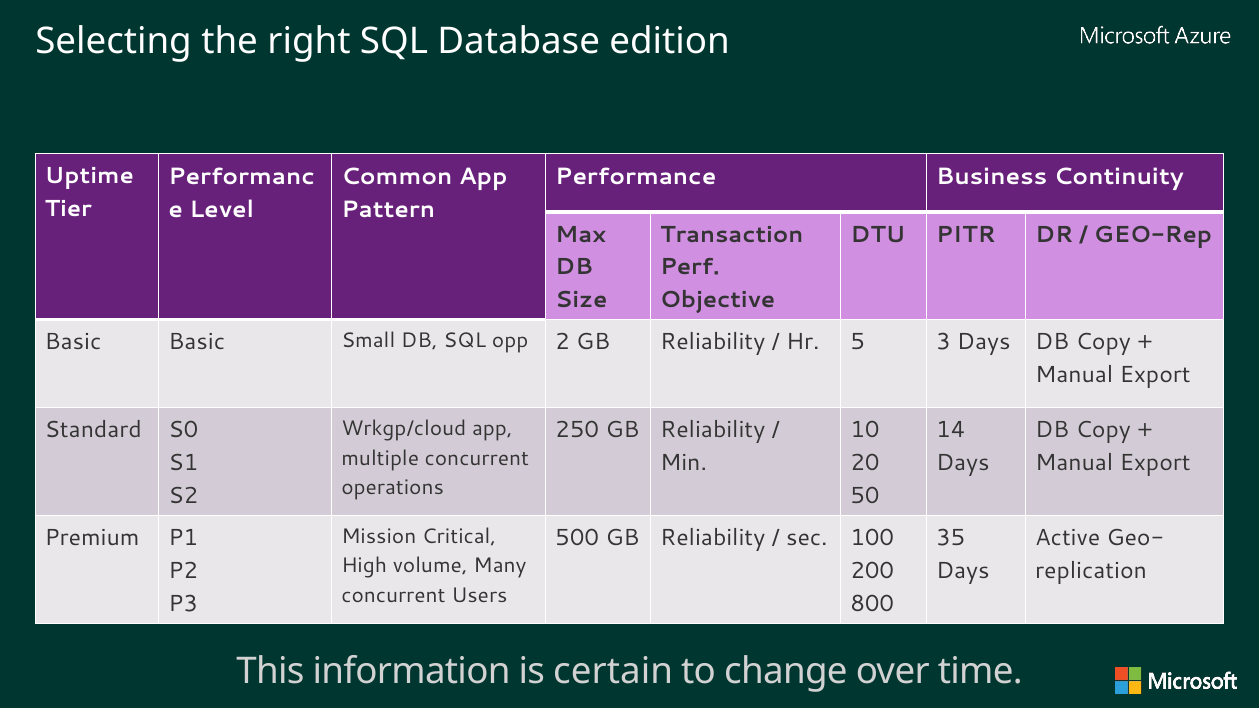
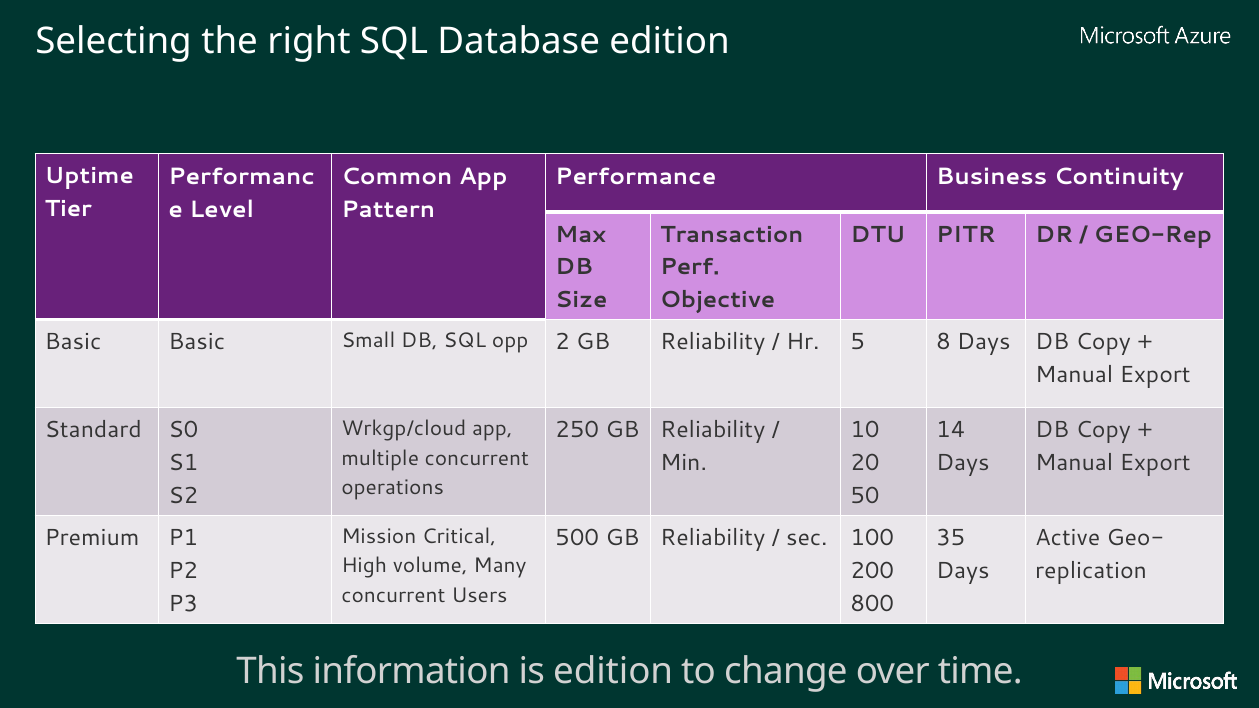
3: 3 -> 8
is certain: certain -> edition
